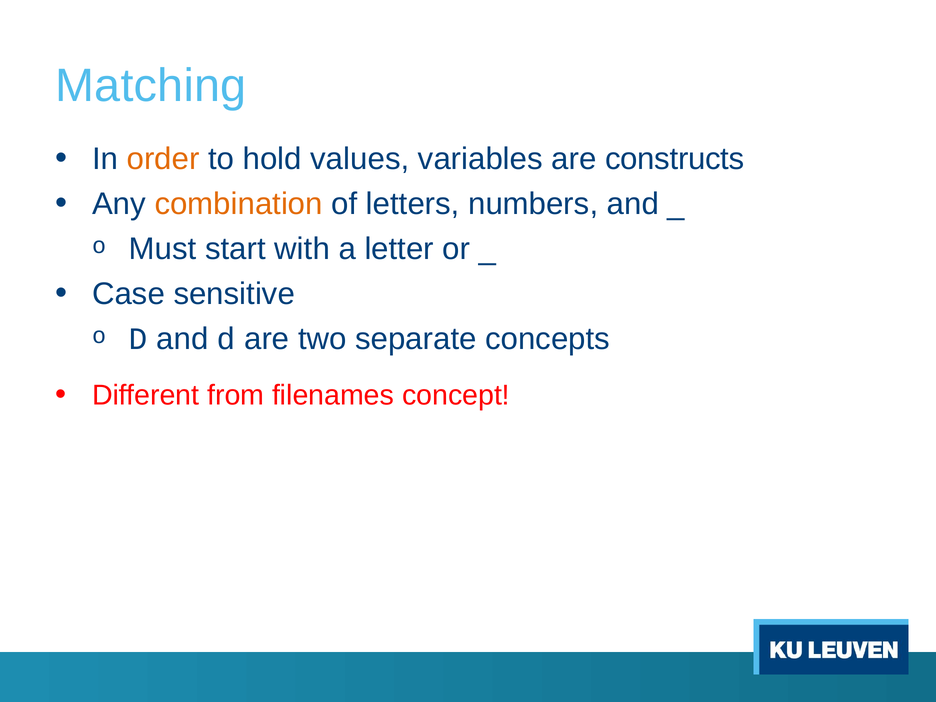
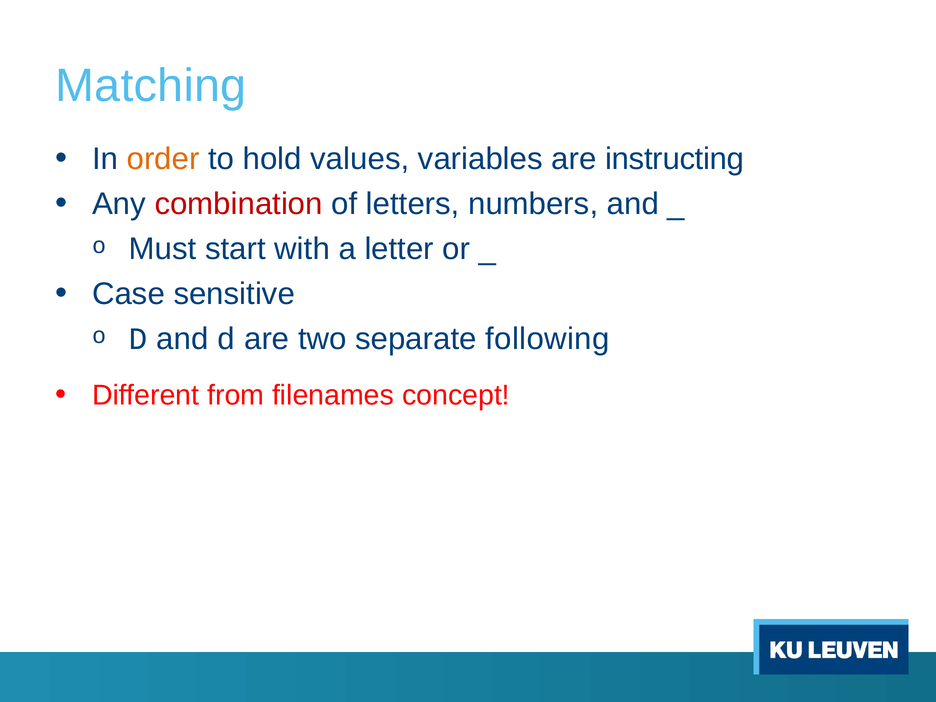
constructs: constructs -> instructing
combination colour: orange -> red
concepts: concepts -> following
